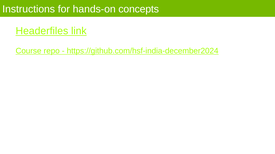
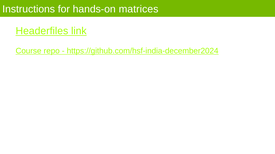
concepts: concepts -> matrices
